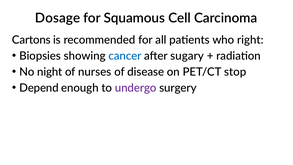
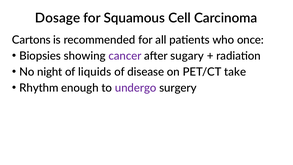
right: right -> once
cancer colour: blue -> purple
nurses: nurses -> liquids
stop: stop -> take
Depend: Depend -> Rhythm
